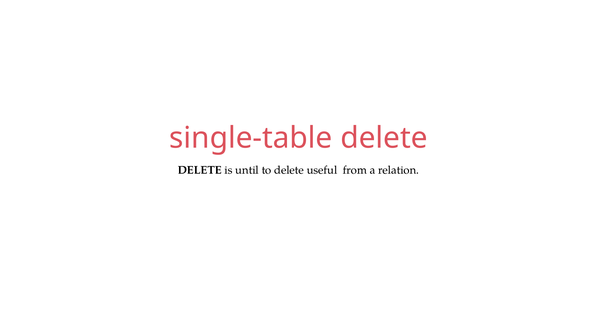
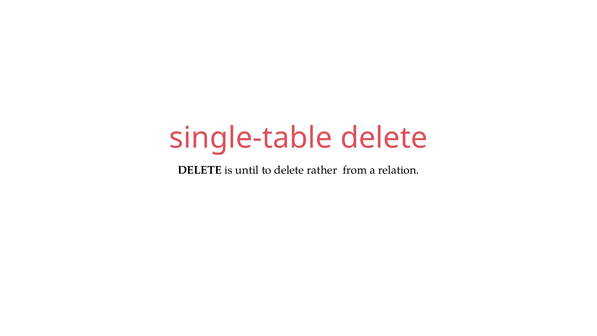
useful: useful -> rather
